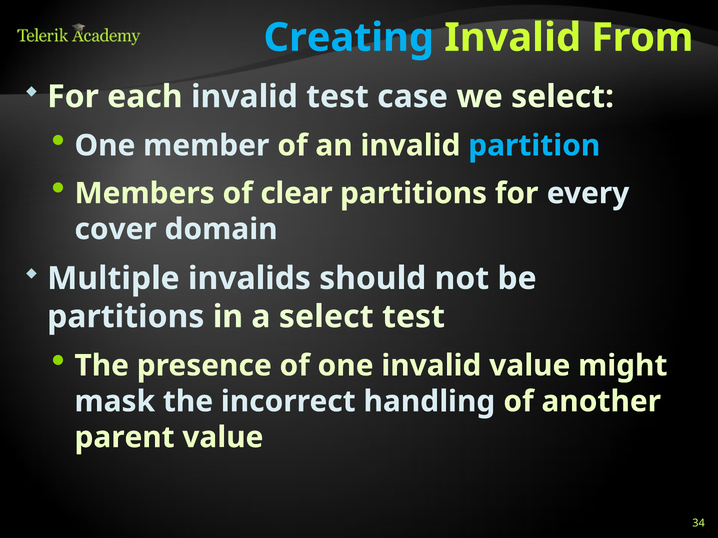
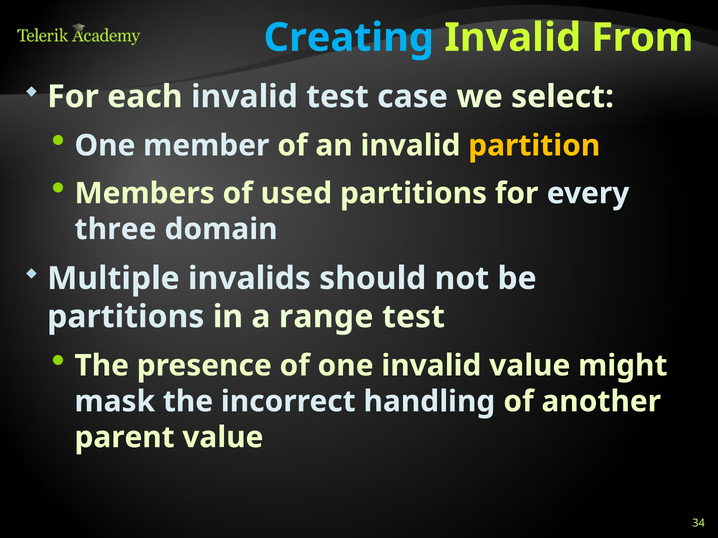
partition colour: light blue -> yellow
clear: clear -> used
cover: cover -> three
a select: select -> range
